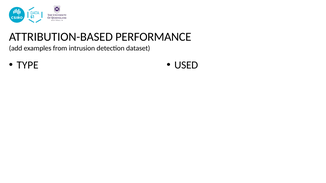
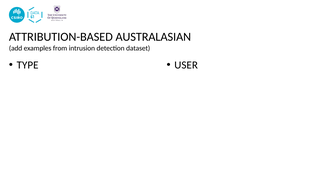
PERFORMANCE: PERFORMANCE -> AUSTRALASIAN
USED: USED -> USER
